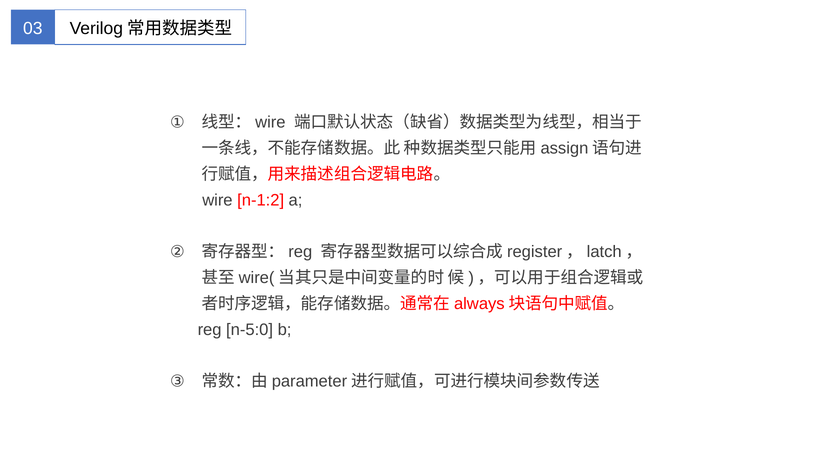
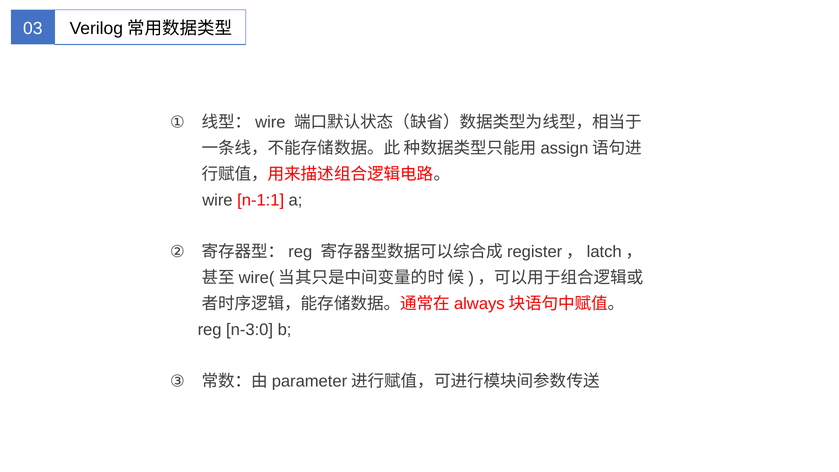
n-1:2: n-1:2 -> n-1:1
n-5:0: n-5:0 -> n-3:0
